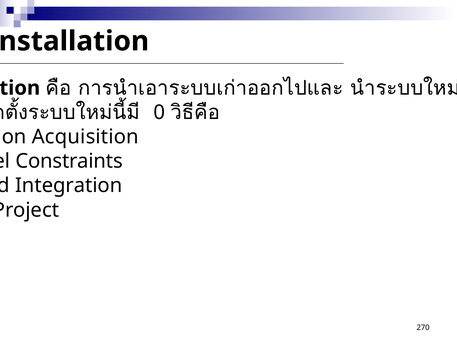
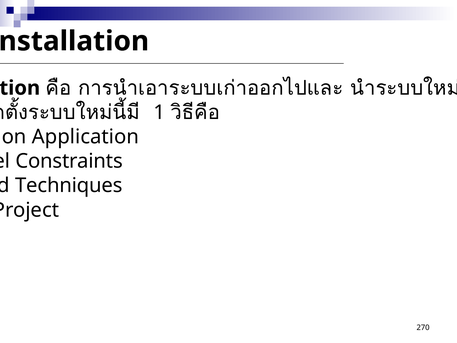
0 at (159, 112): 0 -> 1
Acquisition: Acquisition -> Application
Integration: Integration -> Techniques
